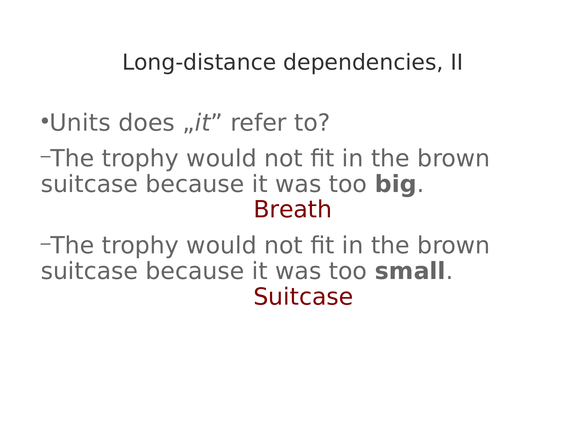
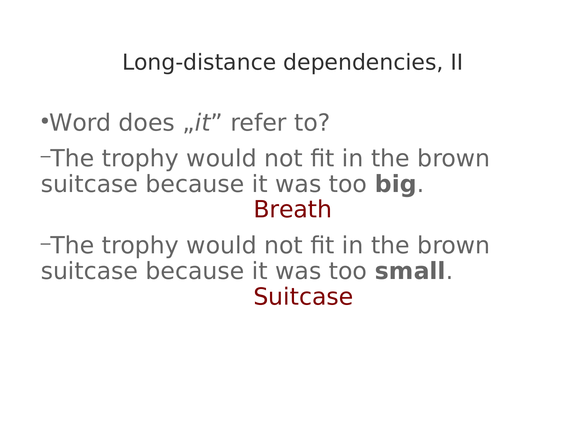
Units: Units -> Word
